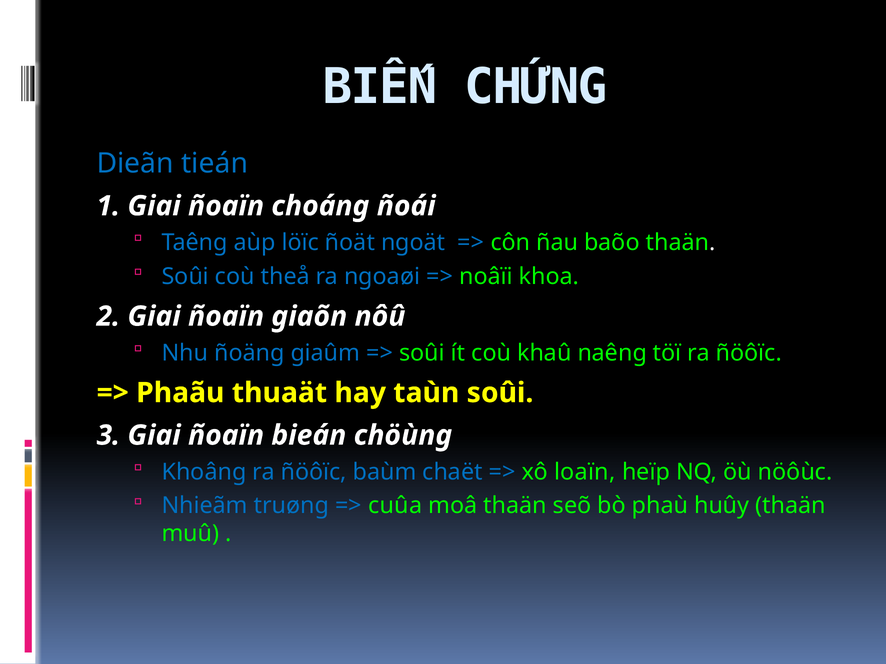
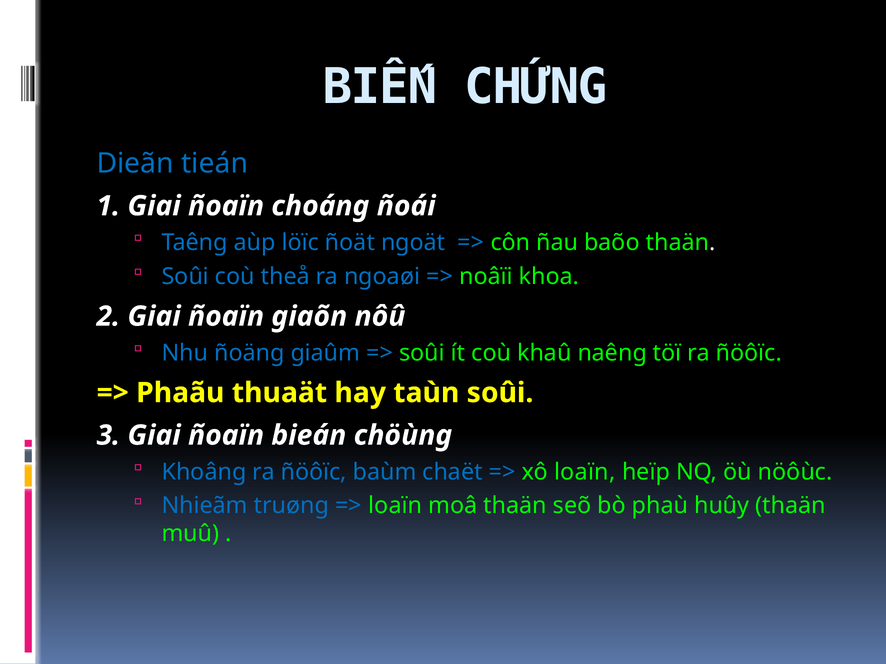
cuûa at (395, 506): cuûa -> loaïn
